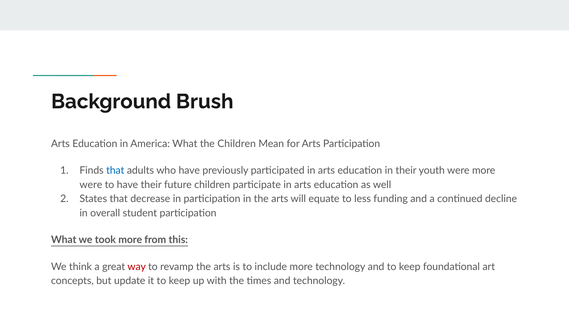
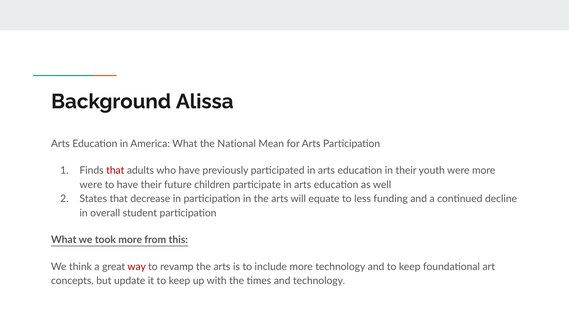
Brush: Brush -> Alissa
the Children: Children -> National
that at (115, 171) colour: blue -> red
